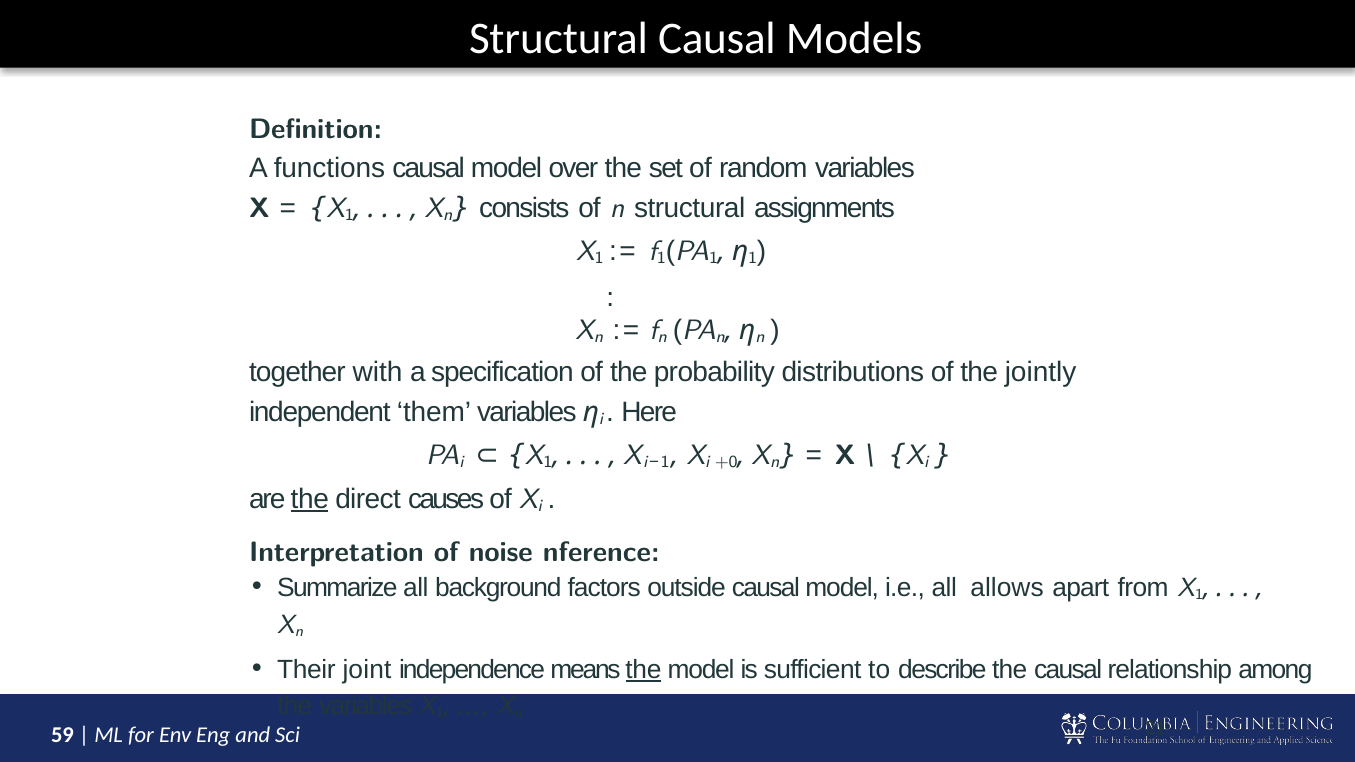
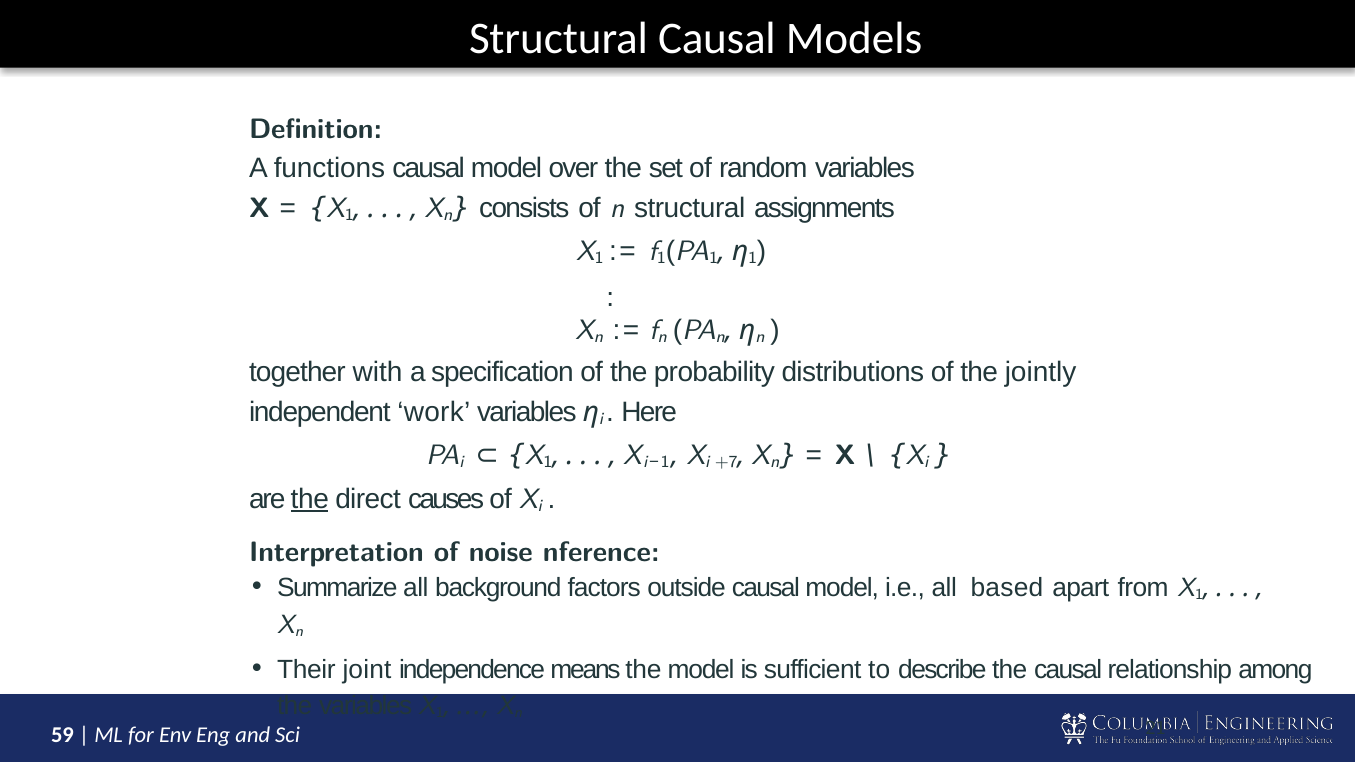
them: them -> work
+0: +0 -> +7
allows: allows -> based
the at (643, 670) underline: present -> none
